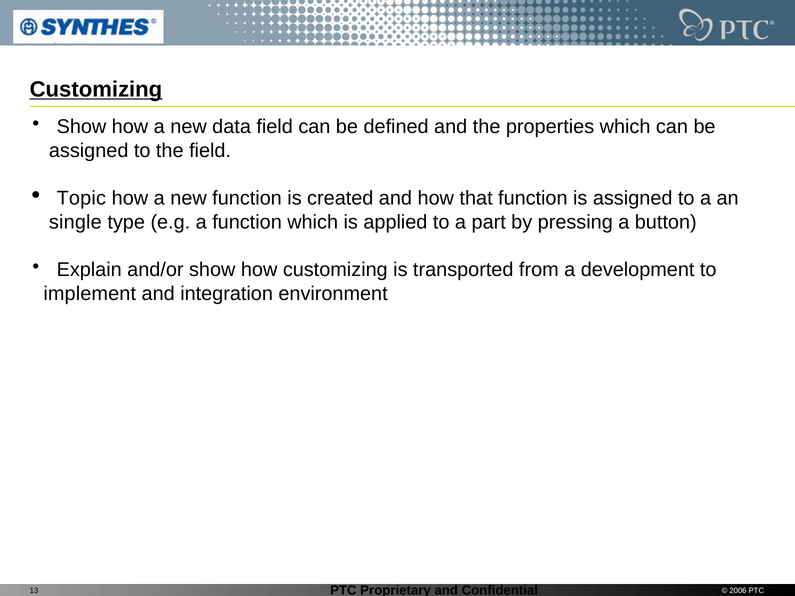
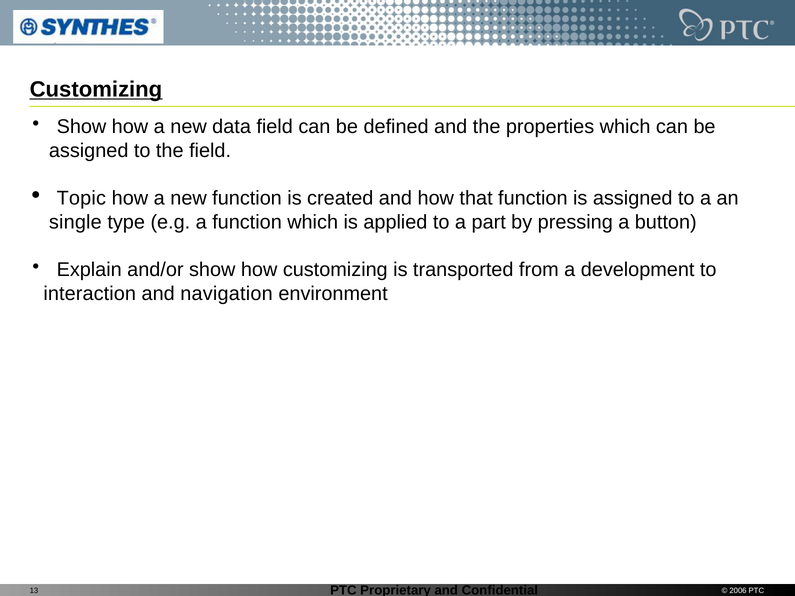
implement: implement -> interaction
integration: integration -> navigation
